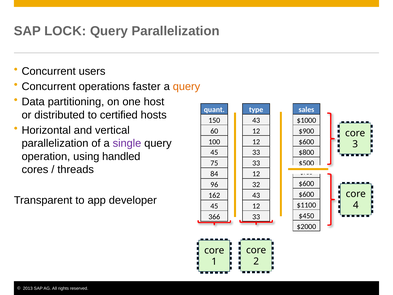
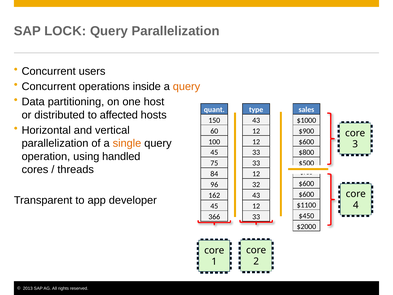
faster: faster -> inside
certified: certified -> affected
single colour: purple -> orange
